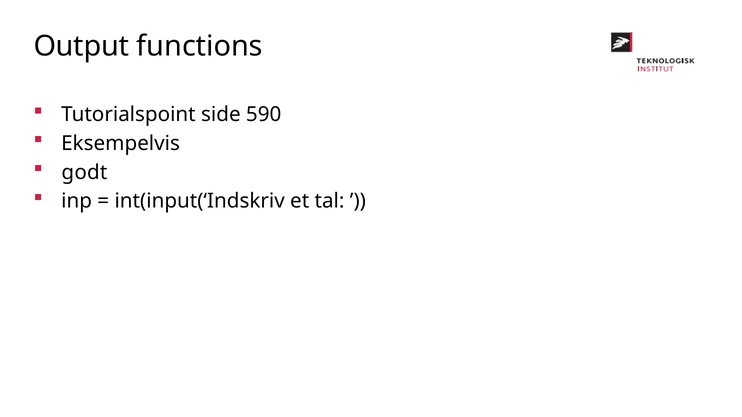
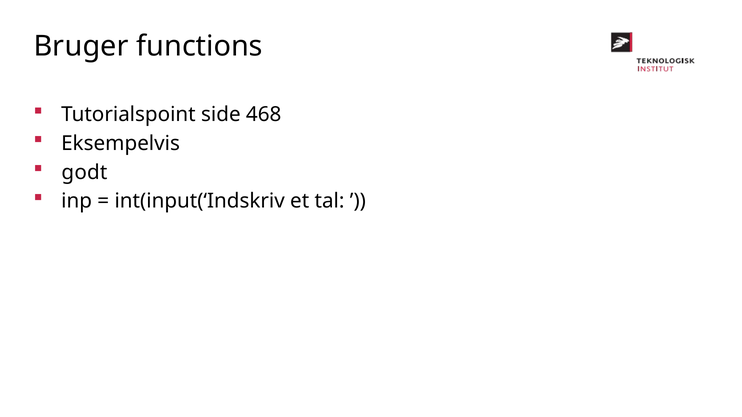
Output: Output -> Bruger
590: 590 -> 468
